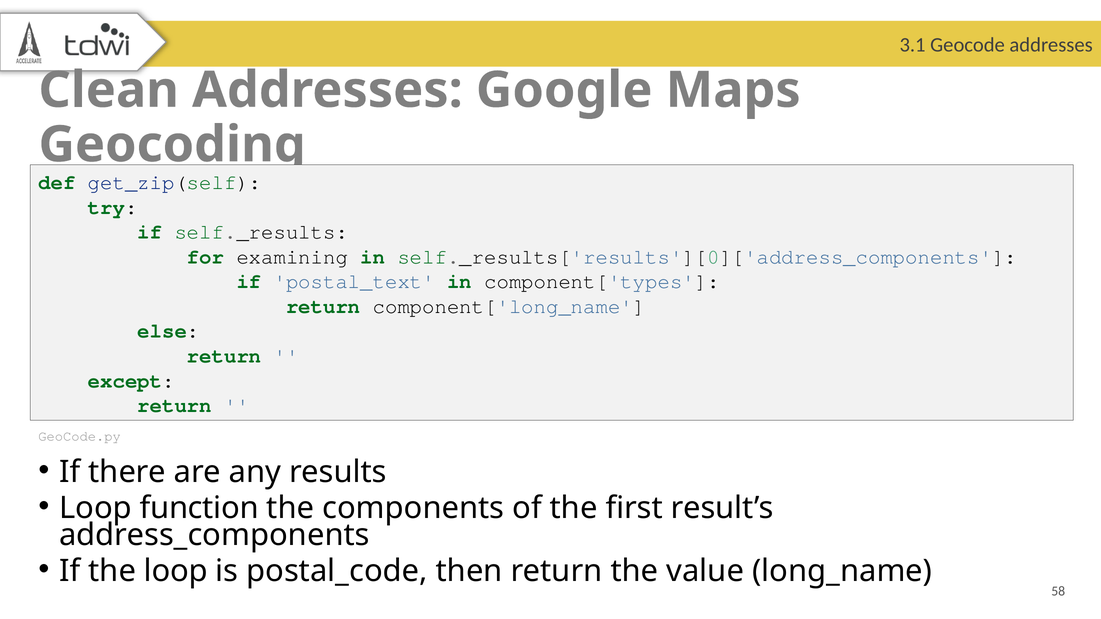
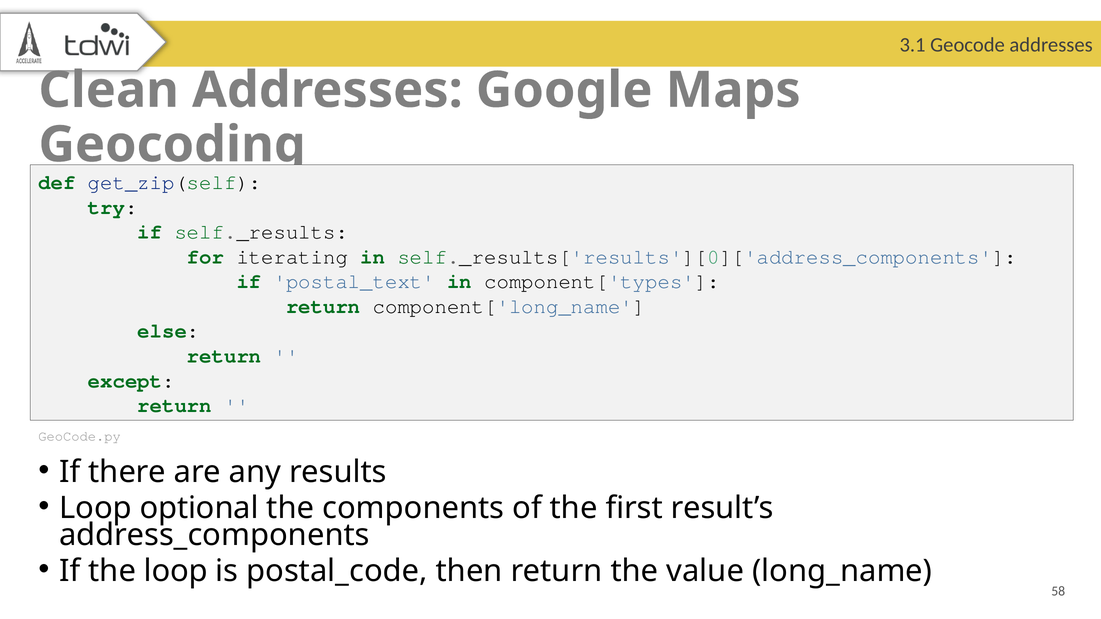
examining: examining -> iterating
function: function -> optional
